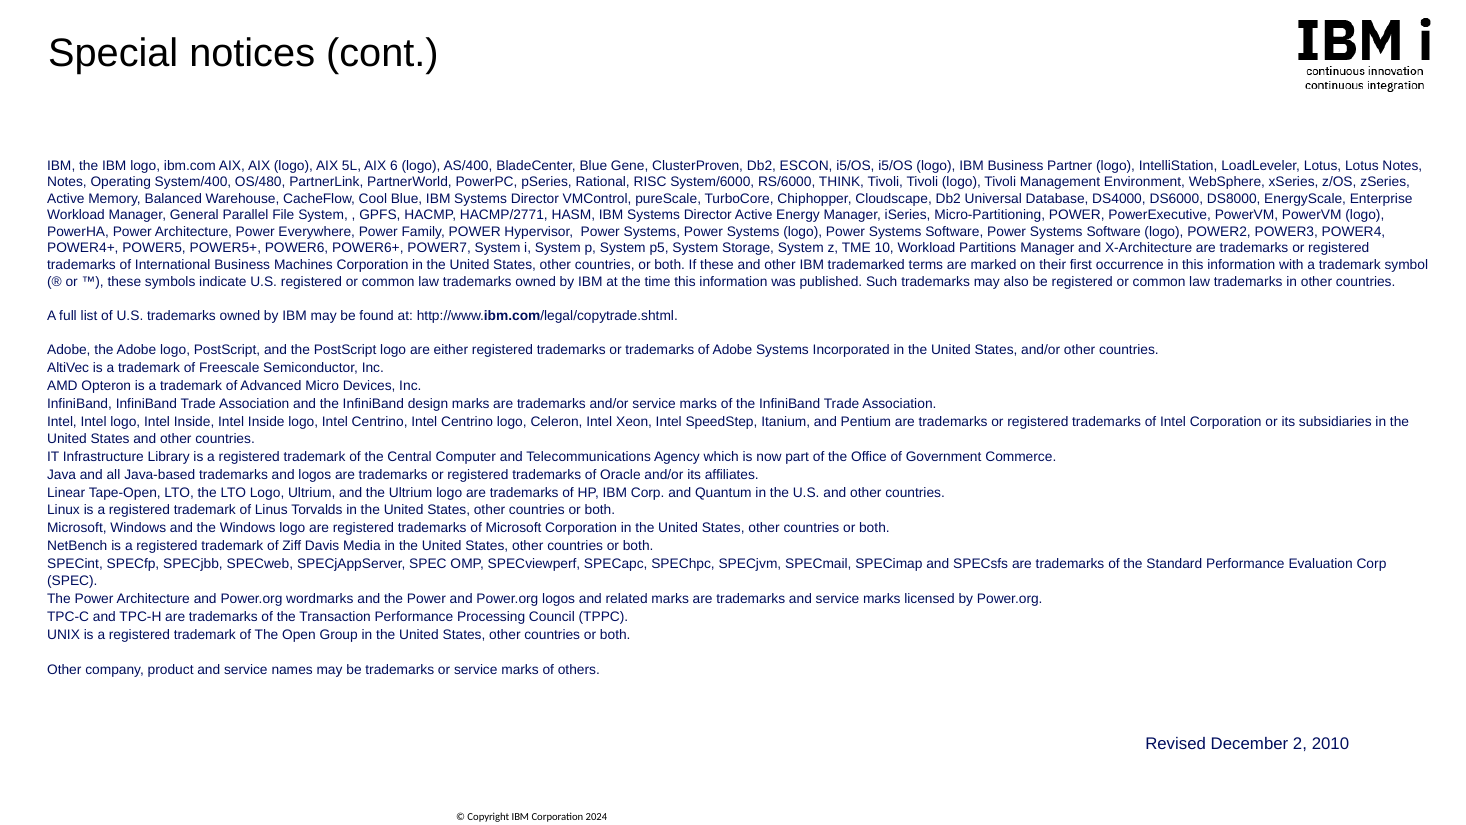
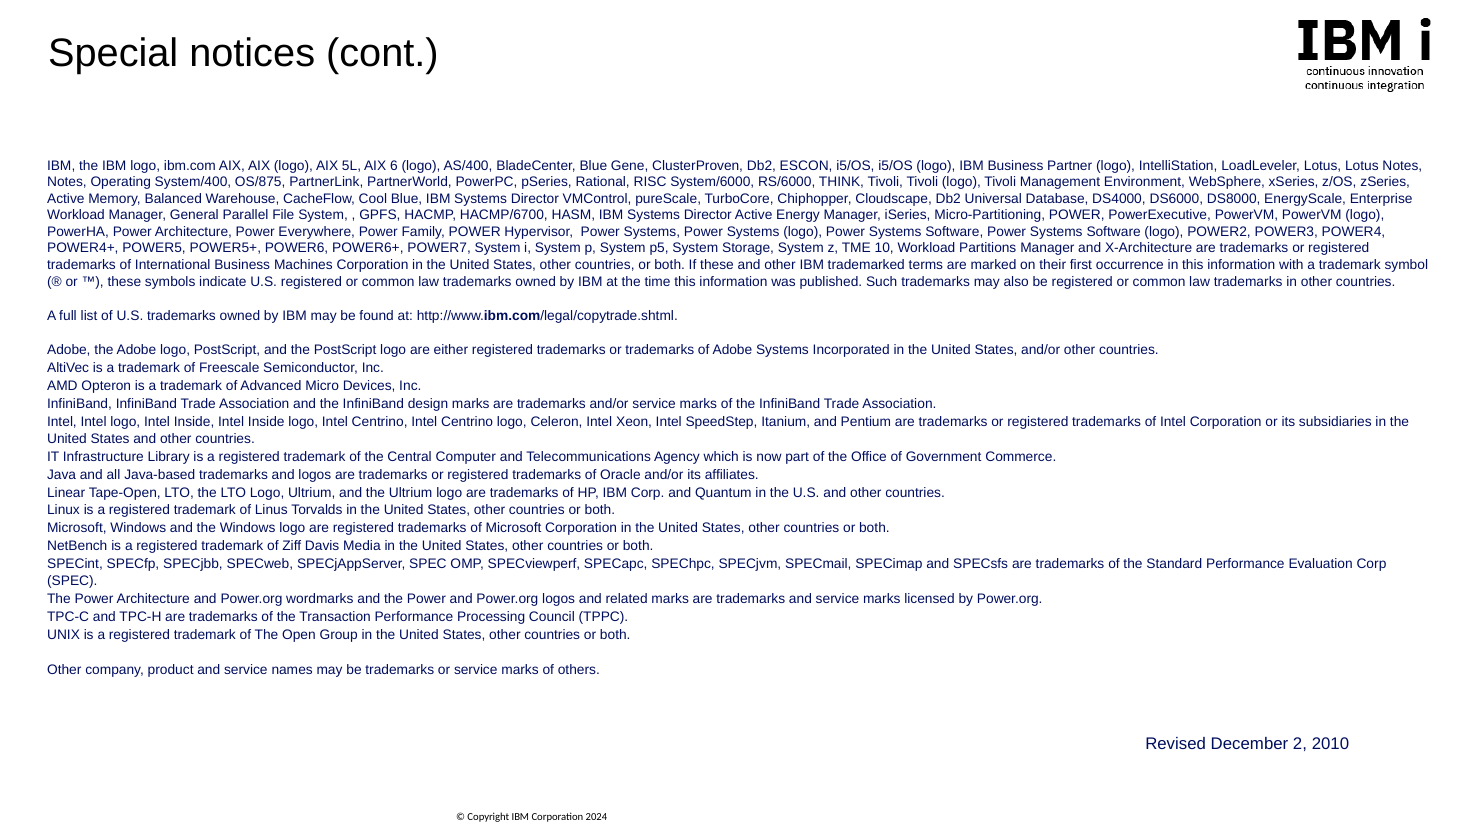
OS/480: OS/480 -> OS/875
HACMP/2771: HACMP/2771 -> HACMP/6700
